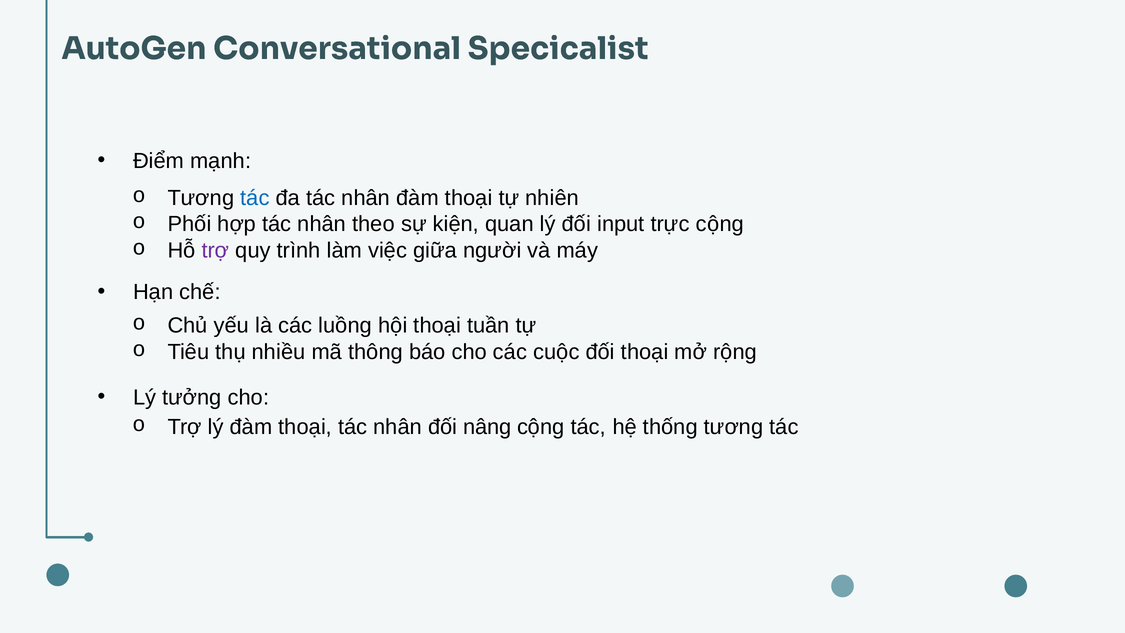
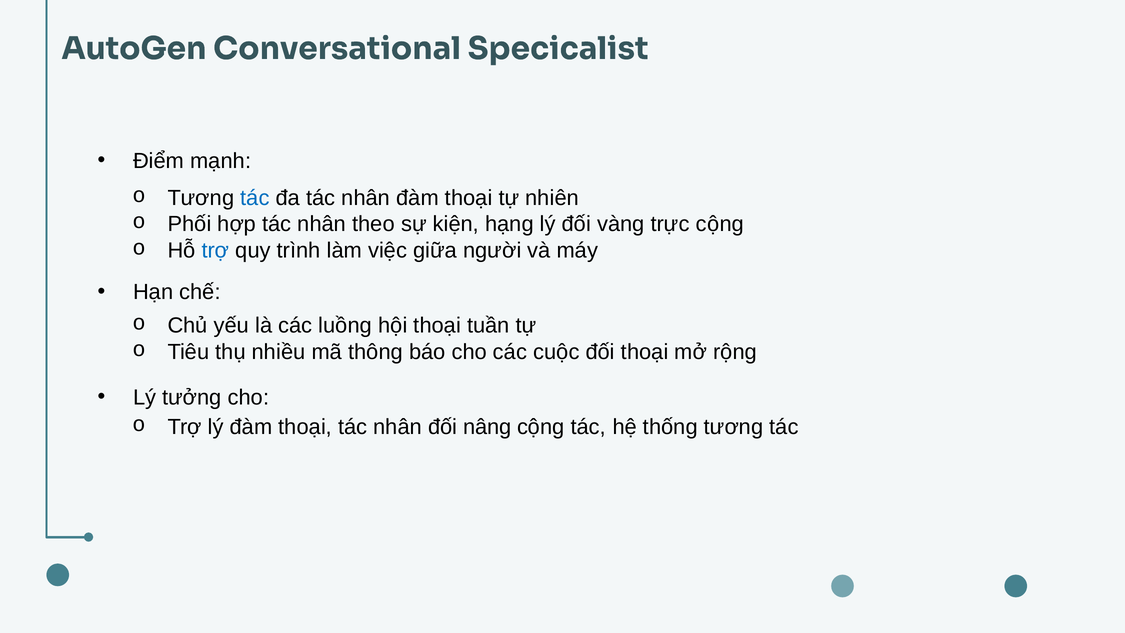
quan: quan -> hạng
input: input -> vàng
trợ at (215, 250) colour: purple -> blue
